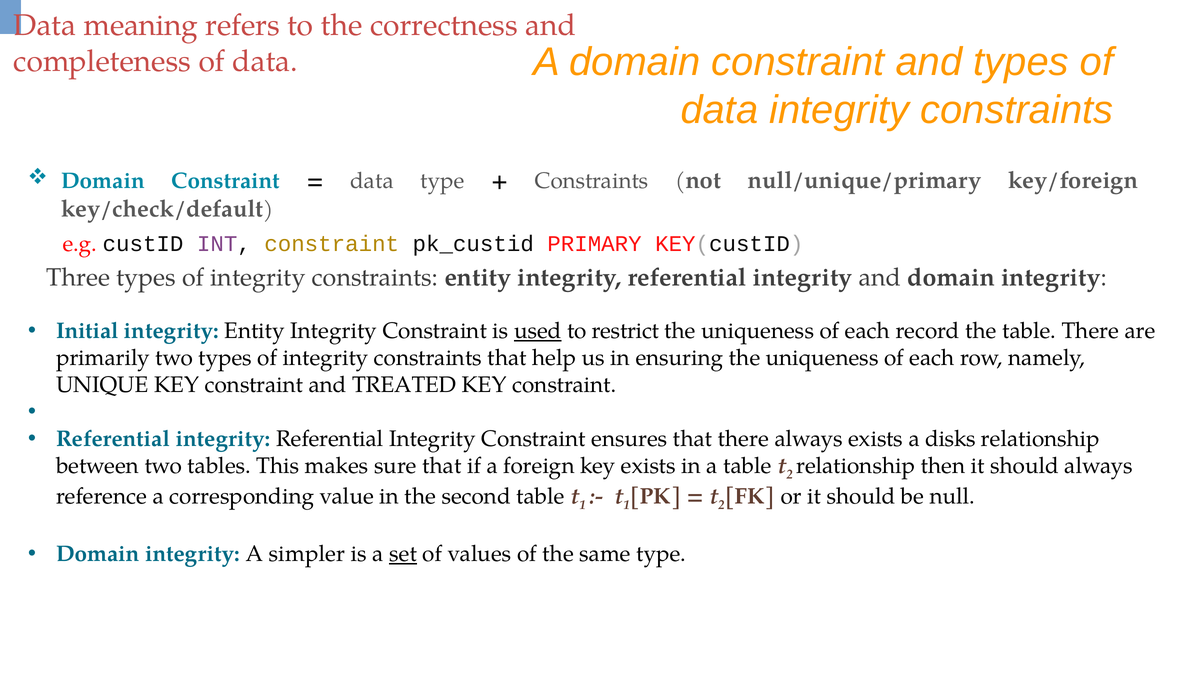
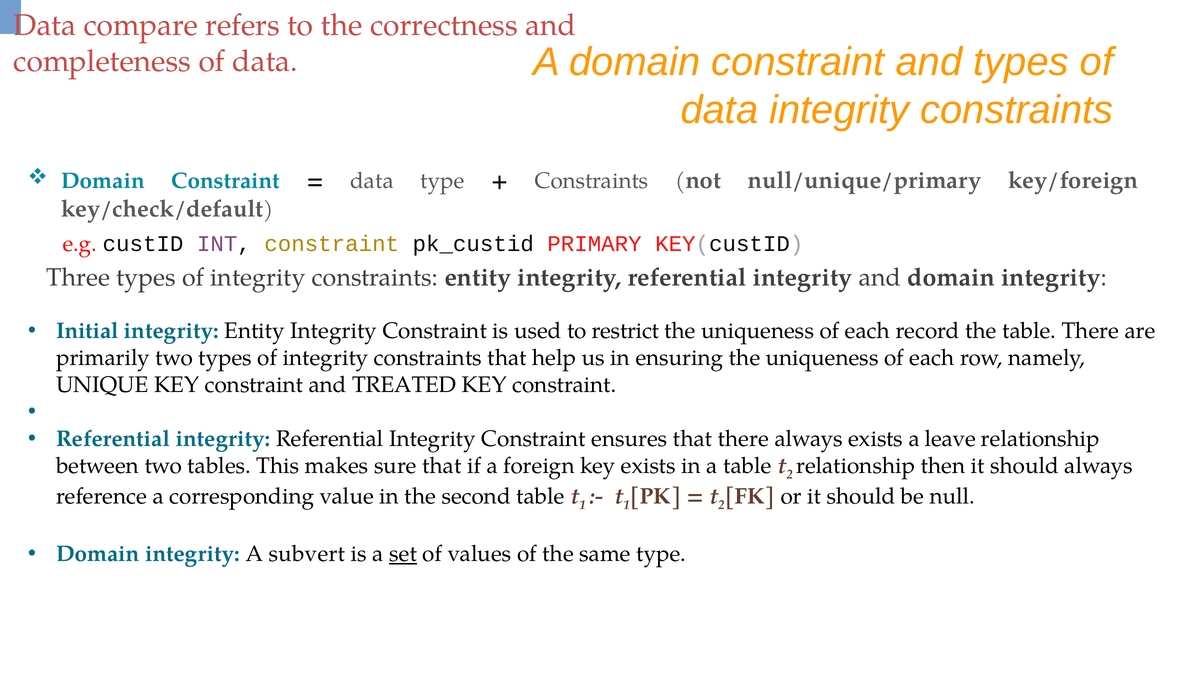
meaning: meaning -> compare
used underline: present -> none
disks: disks -> leave
simpler: simpler -> subvert
